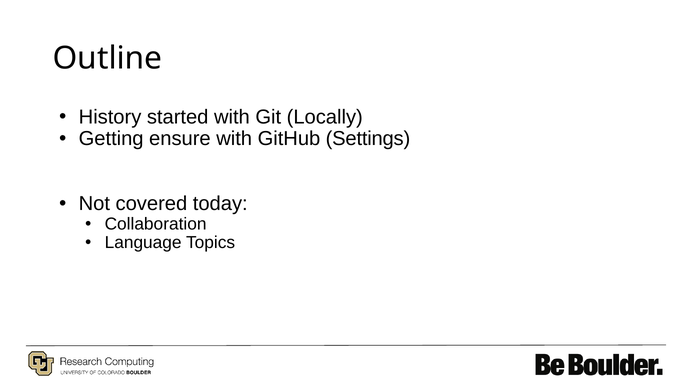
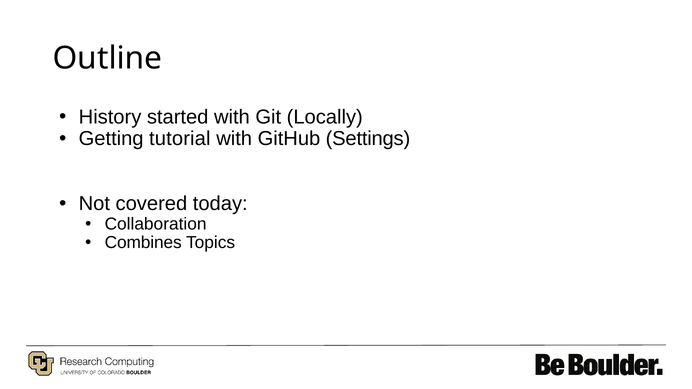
ensure: ensure -> tutorial
Language: Language -> Combines
